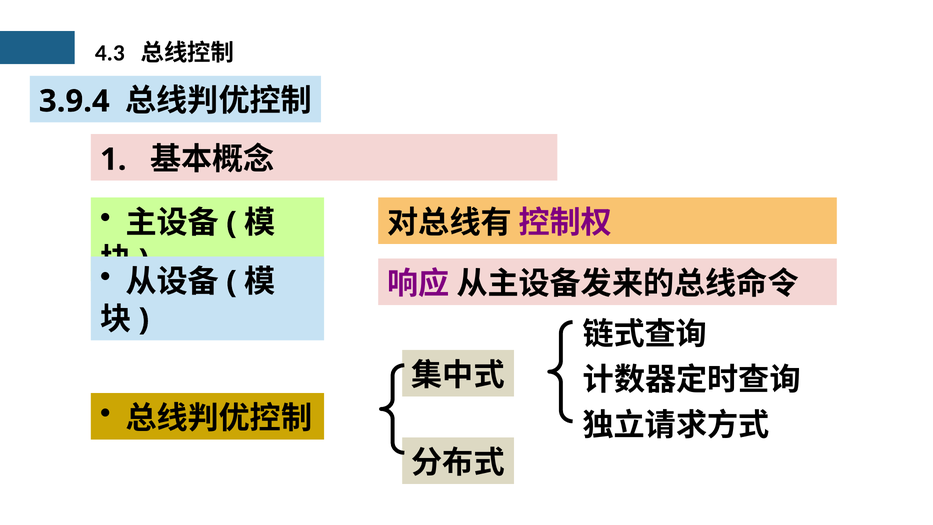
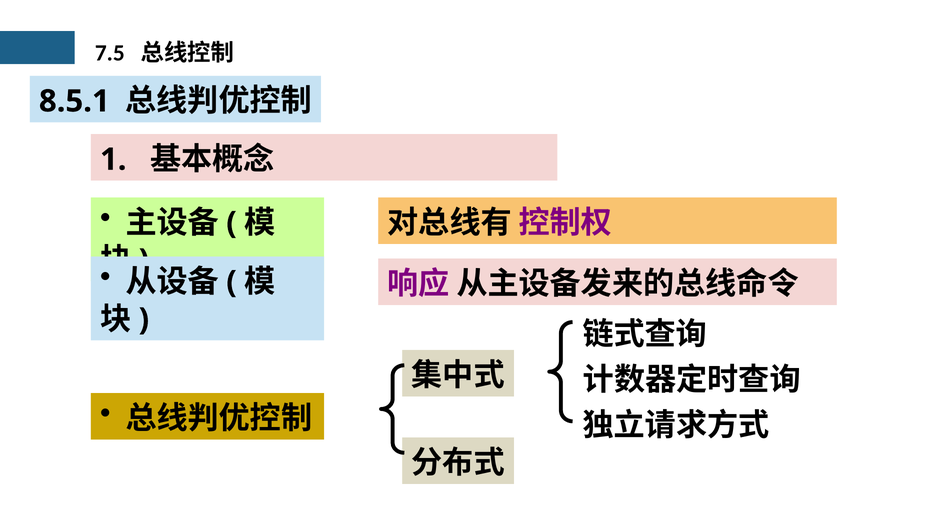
4.3: 4.3 -> 7.5
3.9.4: 3.9.4 -> 8.5.1
